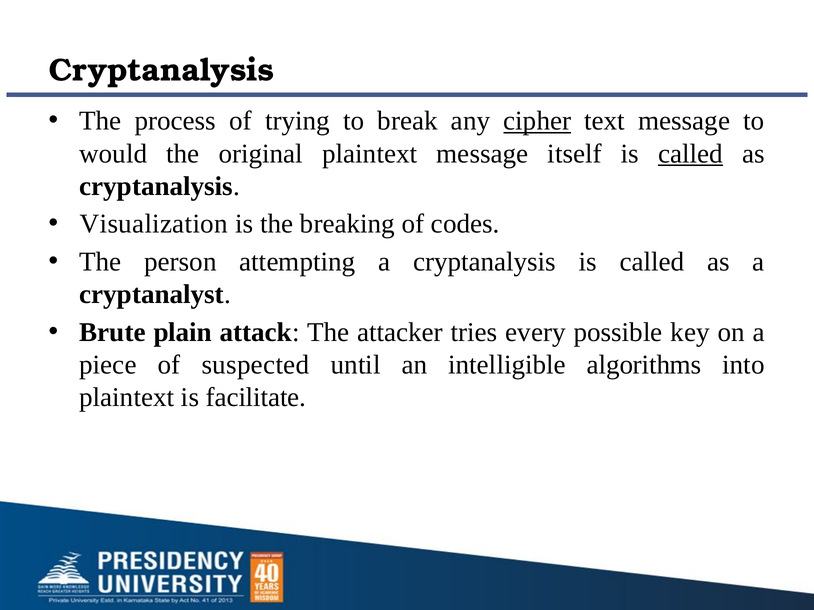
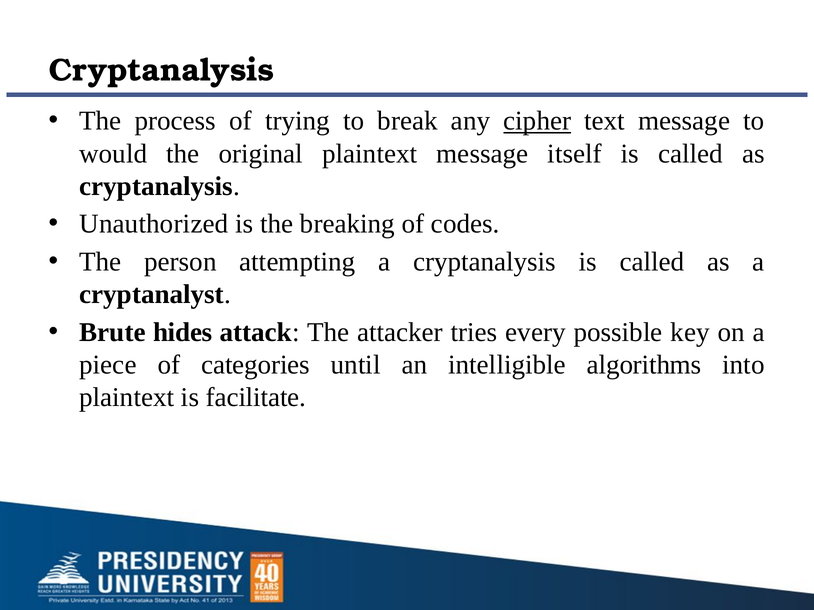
called at (690, 154) underline: present -> none
Visualization: Visualization -> Unauthorized
plain: plain -> hides
suspected: suspected -> categories
